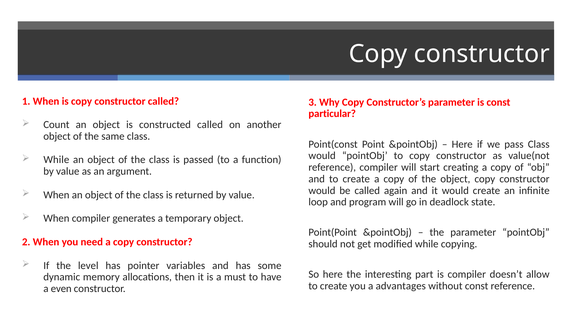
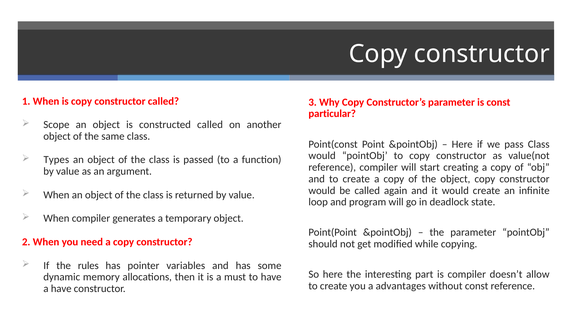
Count: Count -> Scope
While at (56, 160): While -> Types
level: level -> rules
a even: even -> have
